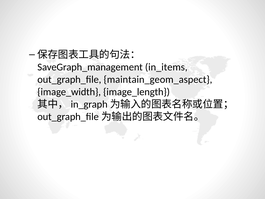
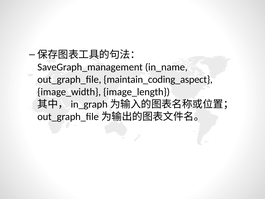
in_items: in_items -> in_name
maintain_geom_aspect: maintain_geom_aspect -> maintain_coding_aspect
